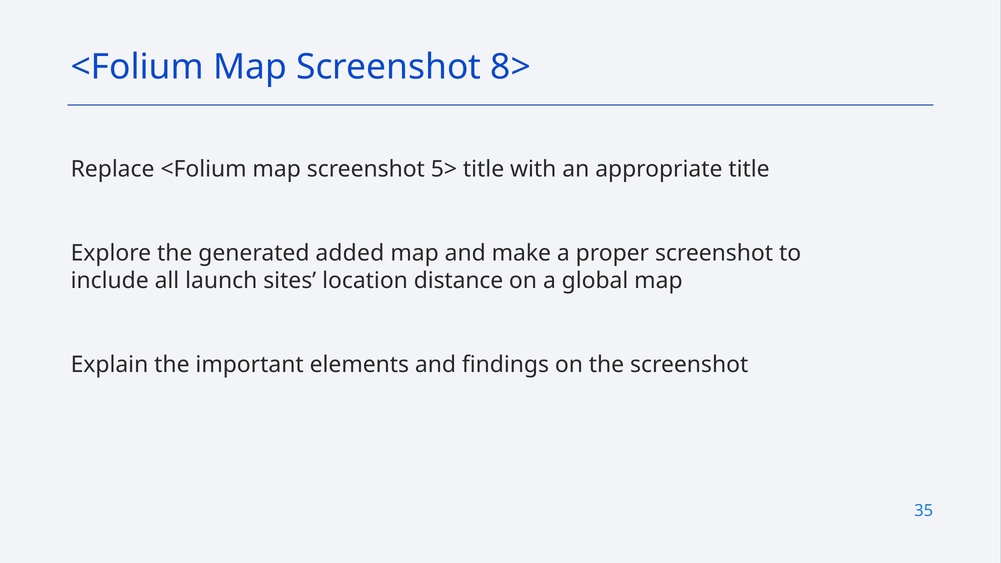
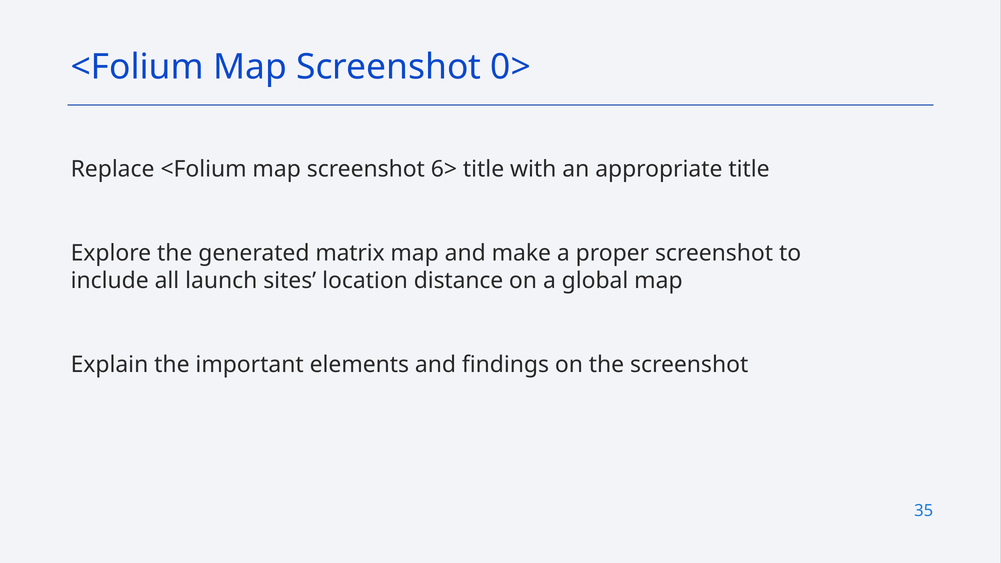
8>: 8> -> 0>
5>: 5> -> 6>
added: added -> matrix
